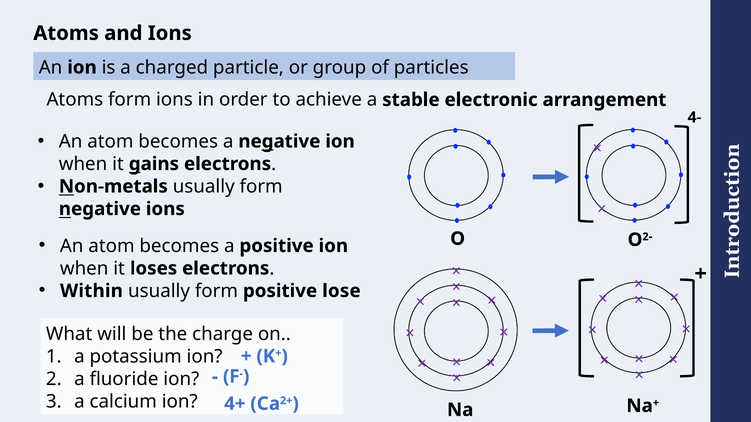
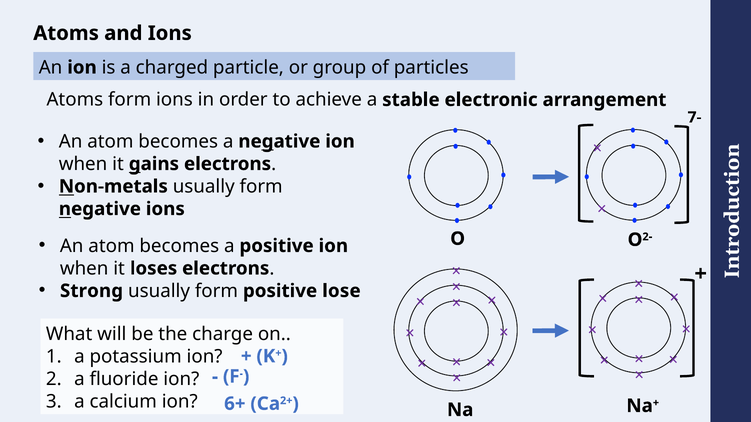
4-: 4- -> 7-
Within: Within -> Strong
4+: 4+ -> 6+
